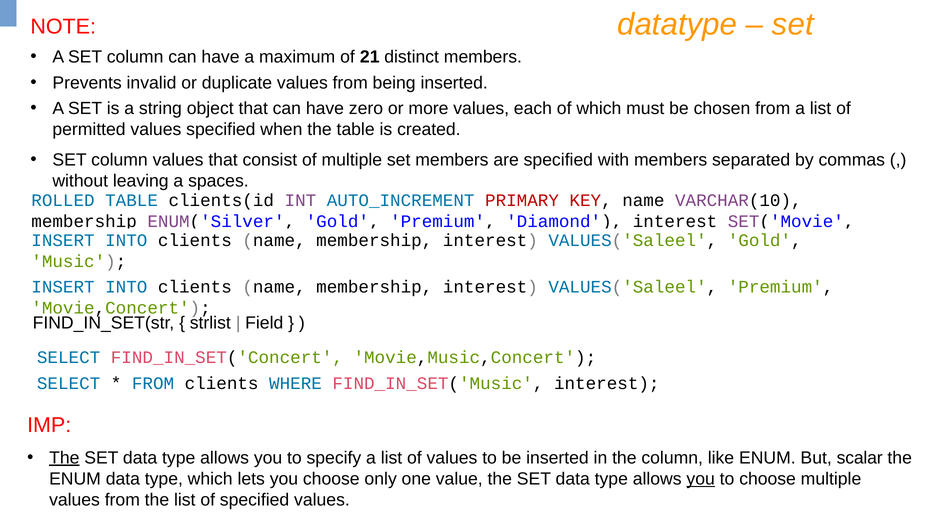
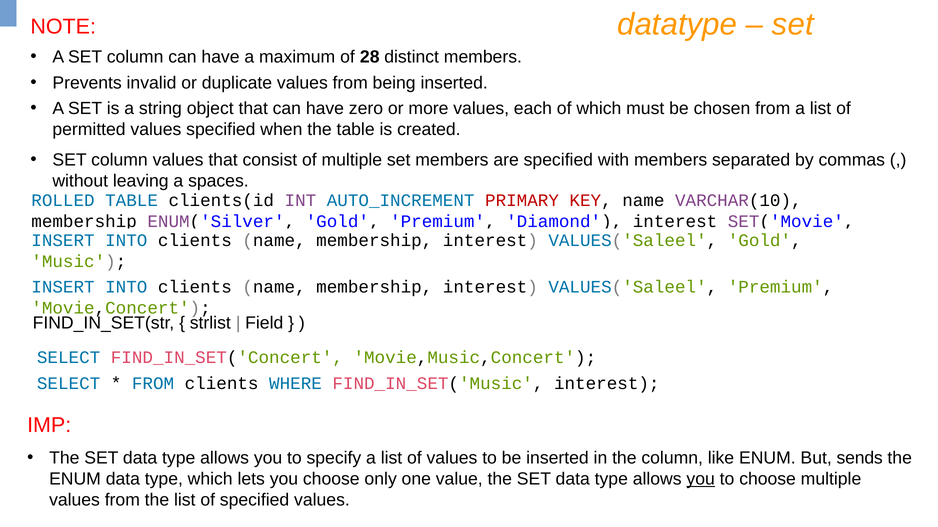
21: 21 -> 28
The at (64, 458) underline: present -> none
scalar: scalar -> sends
